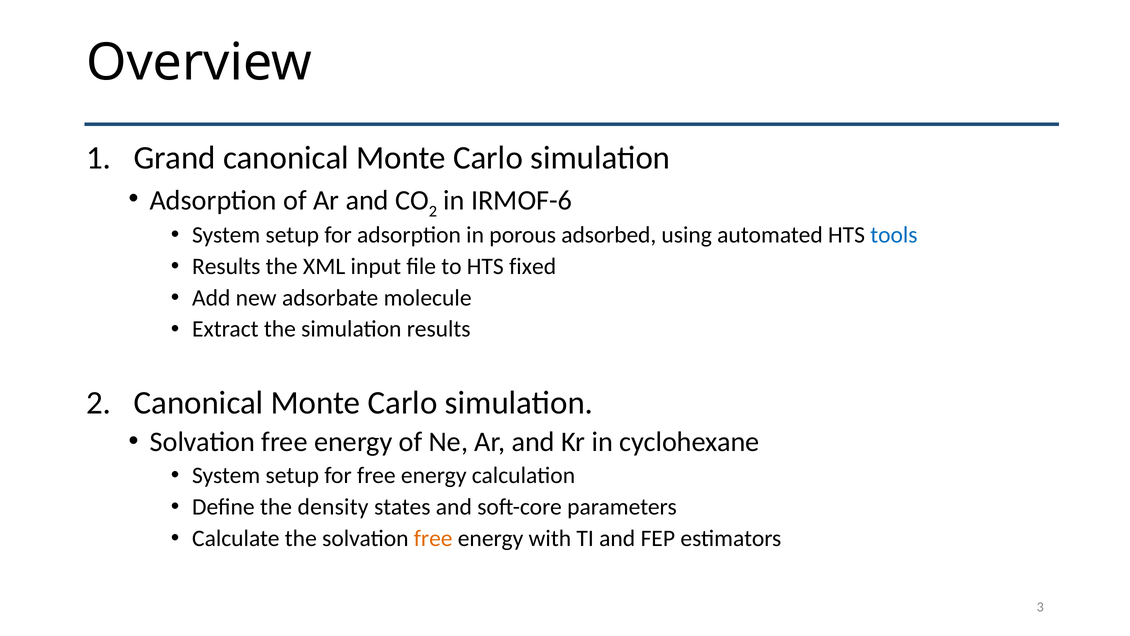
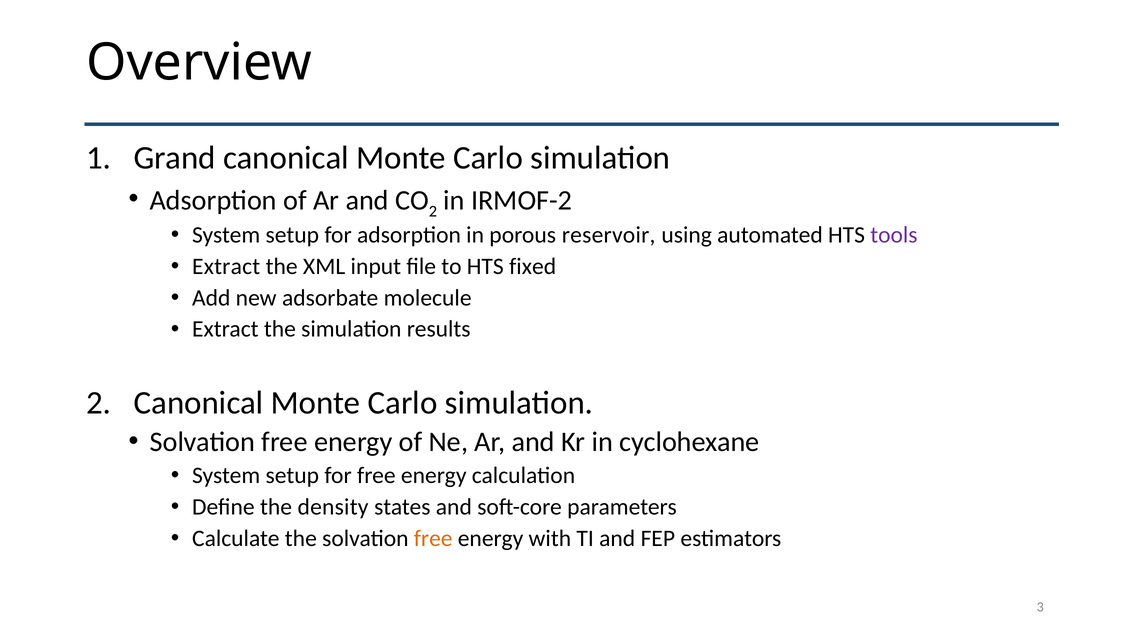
IRMOF-6: IRMOF-6 -> IRMOF-2
adsorbed: adsorbed -> reservoir
tools colour: blue -> purple
Results at (226, 266): Results -> Extract
